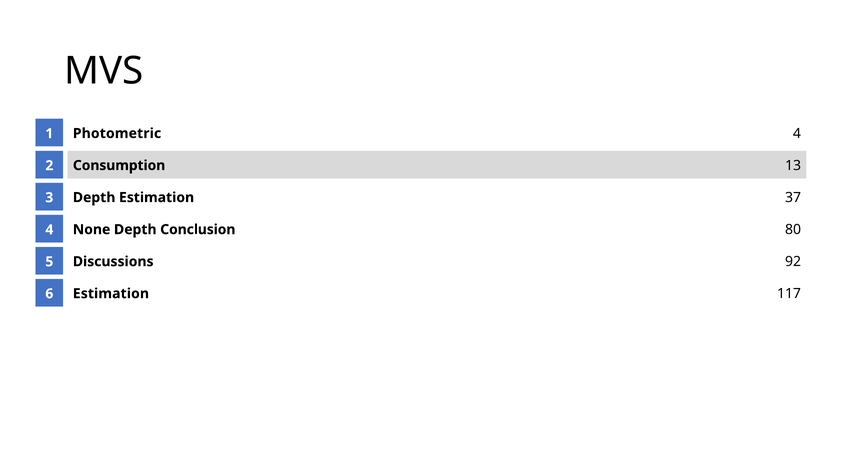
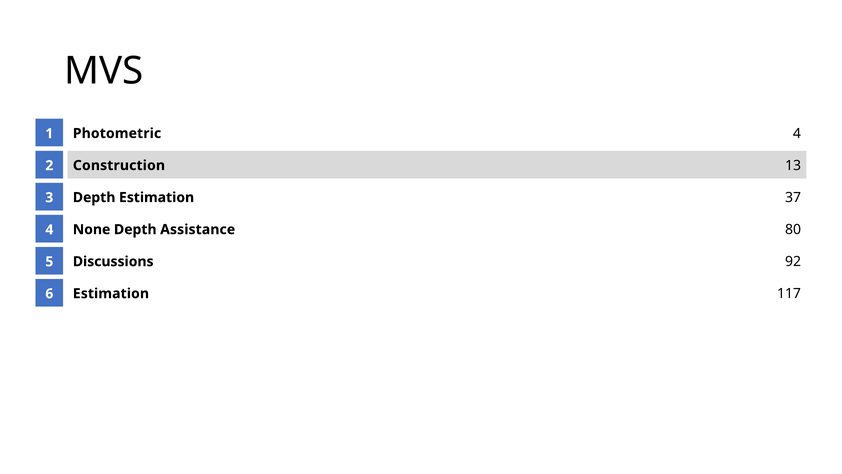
Consumption: Consumption -> Construction
Conclusion: Conclusion -> Assistance
